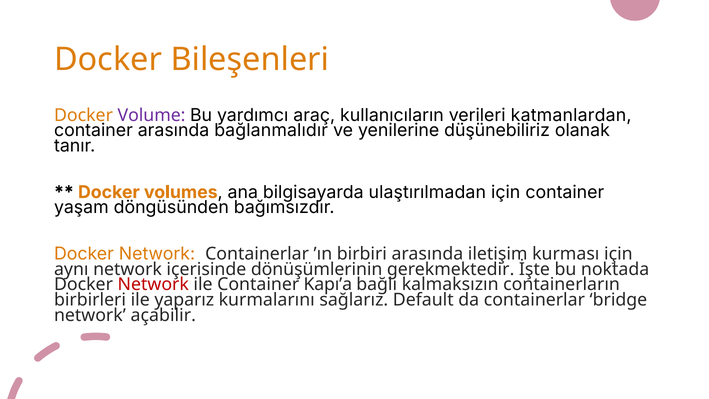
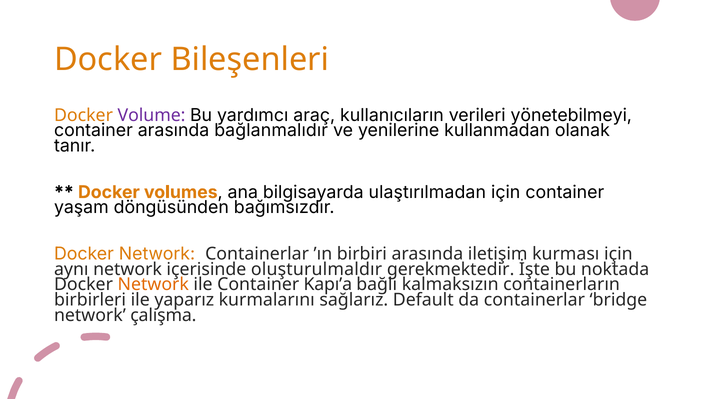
katmanlardan: katmanlardan -> yönetebilmeyi
düşünebiliriz: düşünebiliriz -> kullanmadan
dönüşümlerinin: dönüşümlerinin -> oluşturulmaldır
Network at (153, 284) colour: red -> orange
açabilir: açabilir -> çalışma
